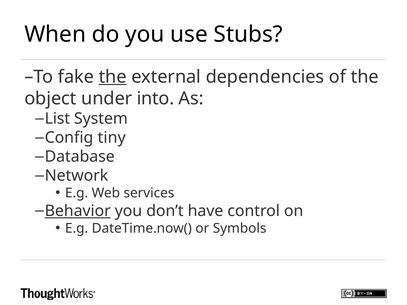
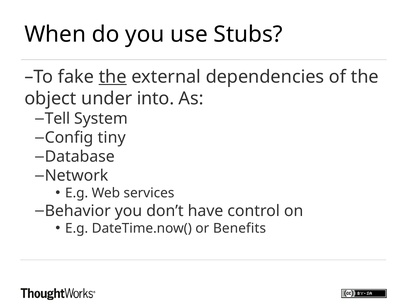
List: List -> Tell
Behavior underline: present -> none
Symbols: Symbols -> Benefits
